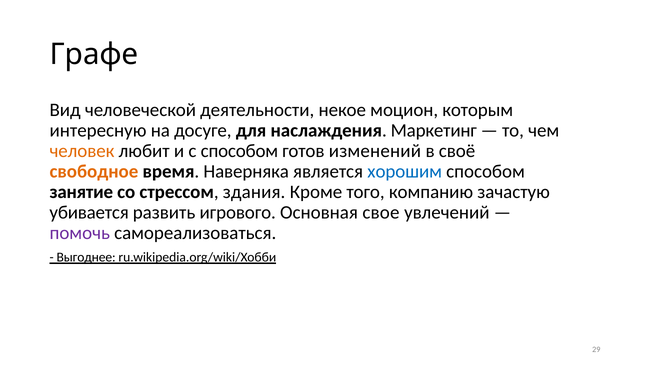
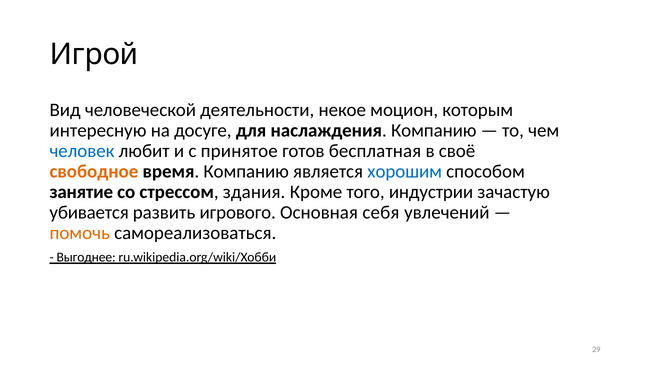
Графе: Графе -> Игрой
наслаждения Маркетинг: Маркетинг -> Компанию
человек colour: orange -> blue
с способом: способом -> принятое
изменений: изменений -> бесплатная
время Наверняка: Наверняка -> Компанию
компанию: компанию -> индустрии
свое: свое -> себя
помочь colour: purple -> orange
